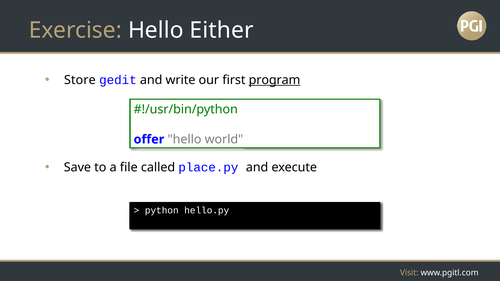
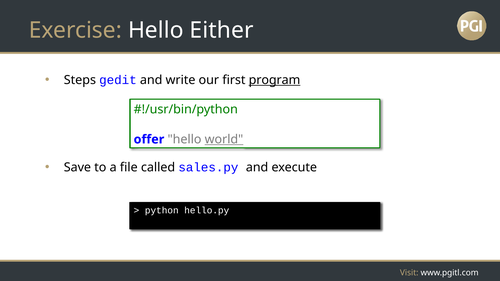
Store: Store -> Steps
world at (224, 139) underline: none -> present
place.py: place.py -> sales.py
